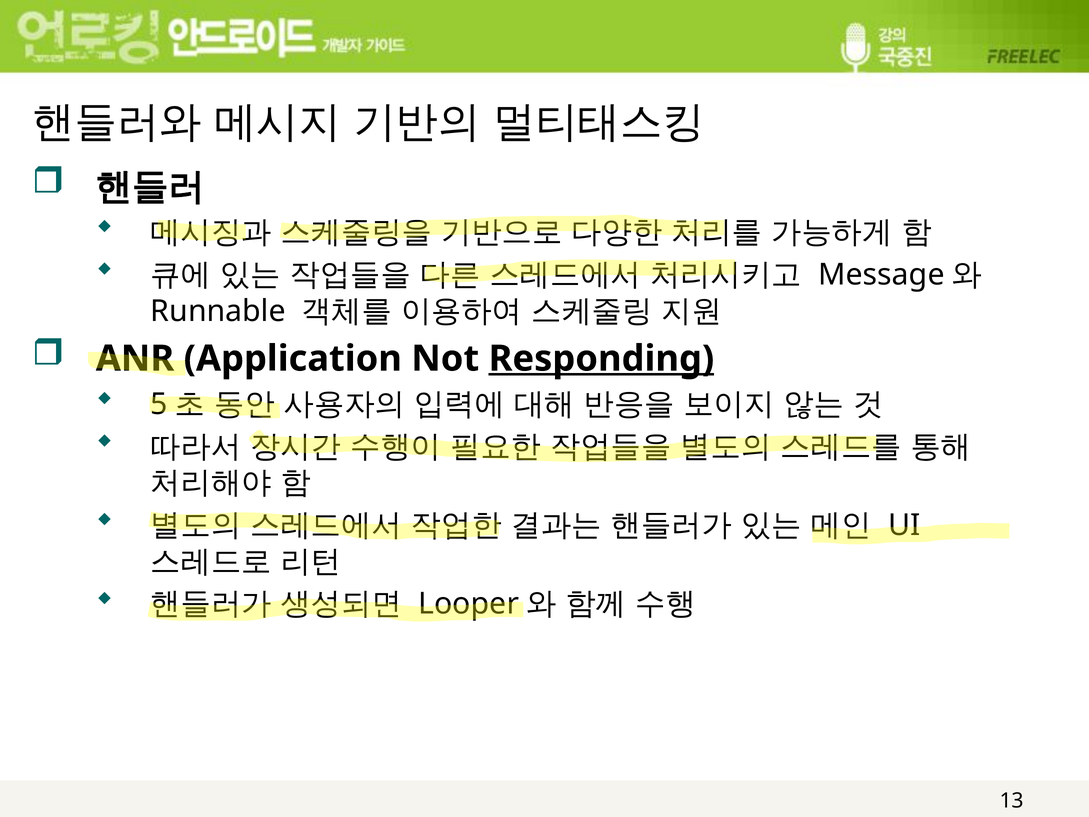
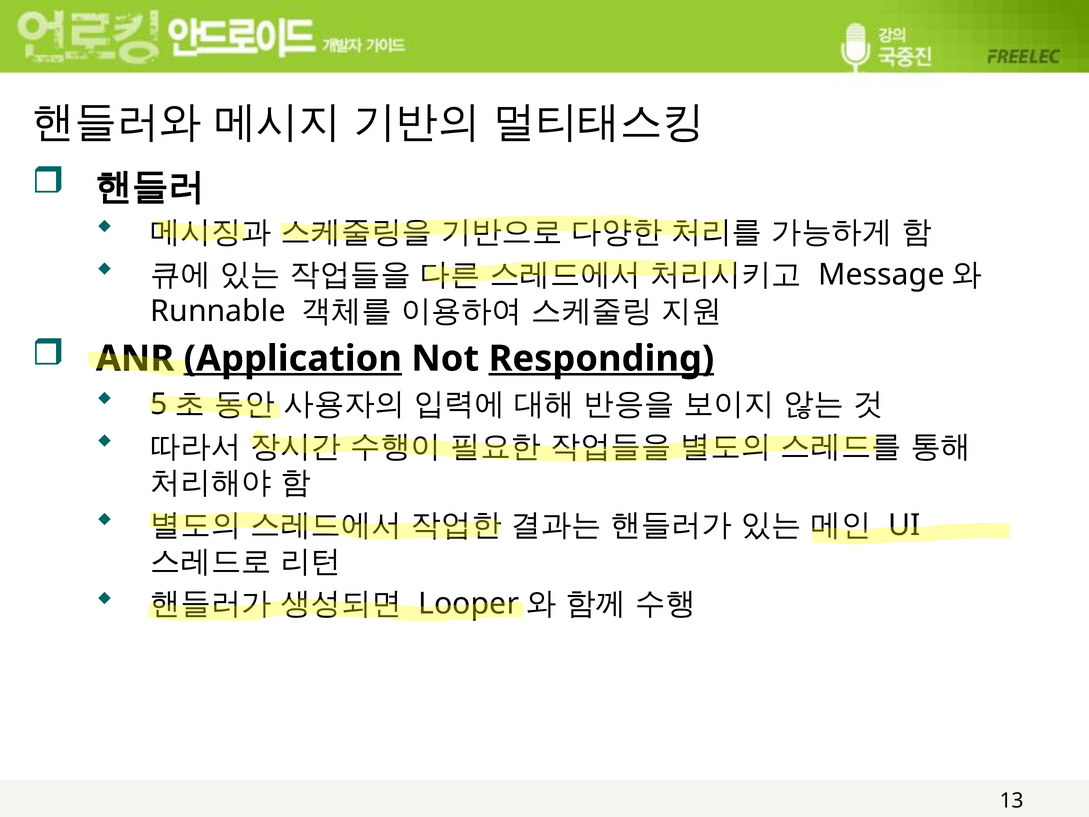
Application underline: none -> present
